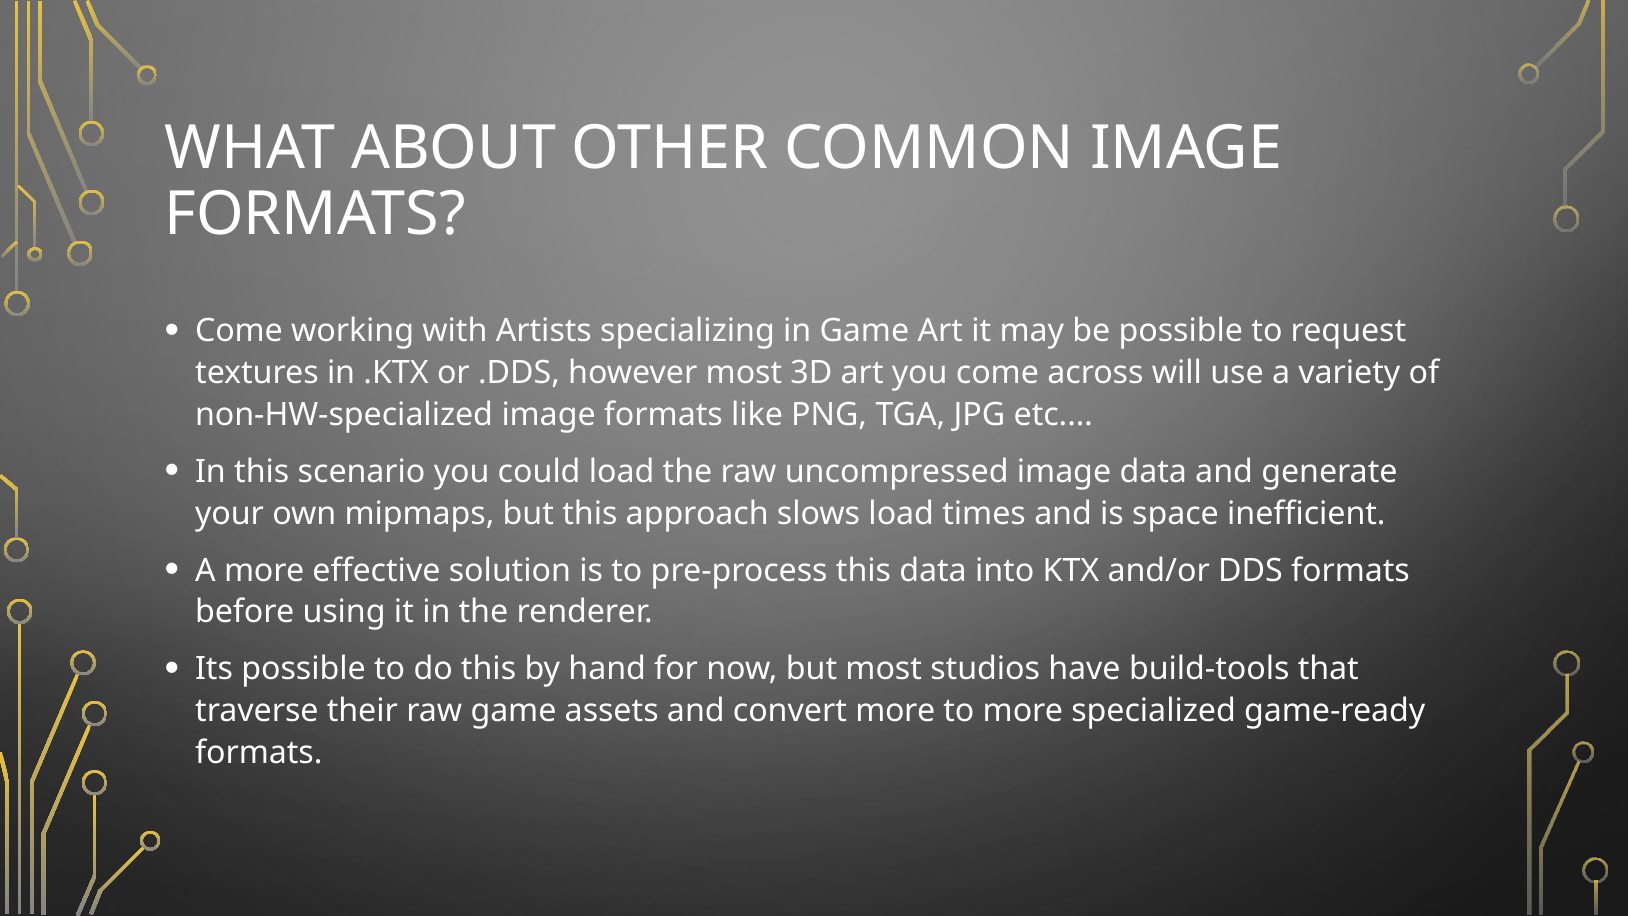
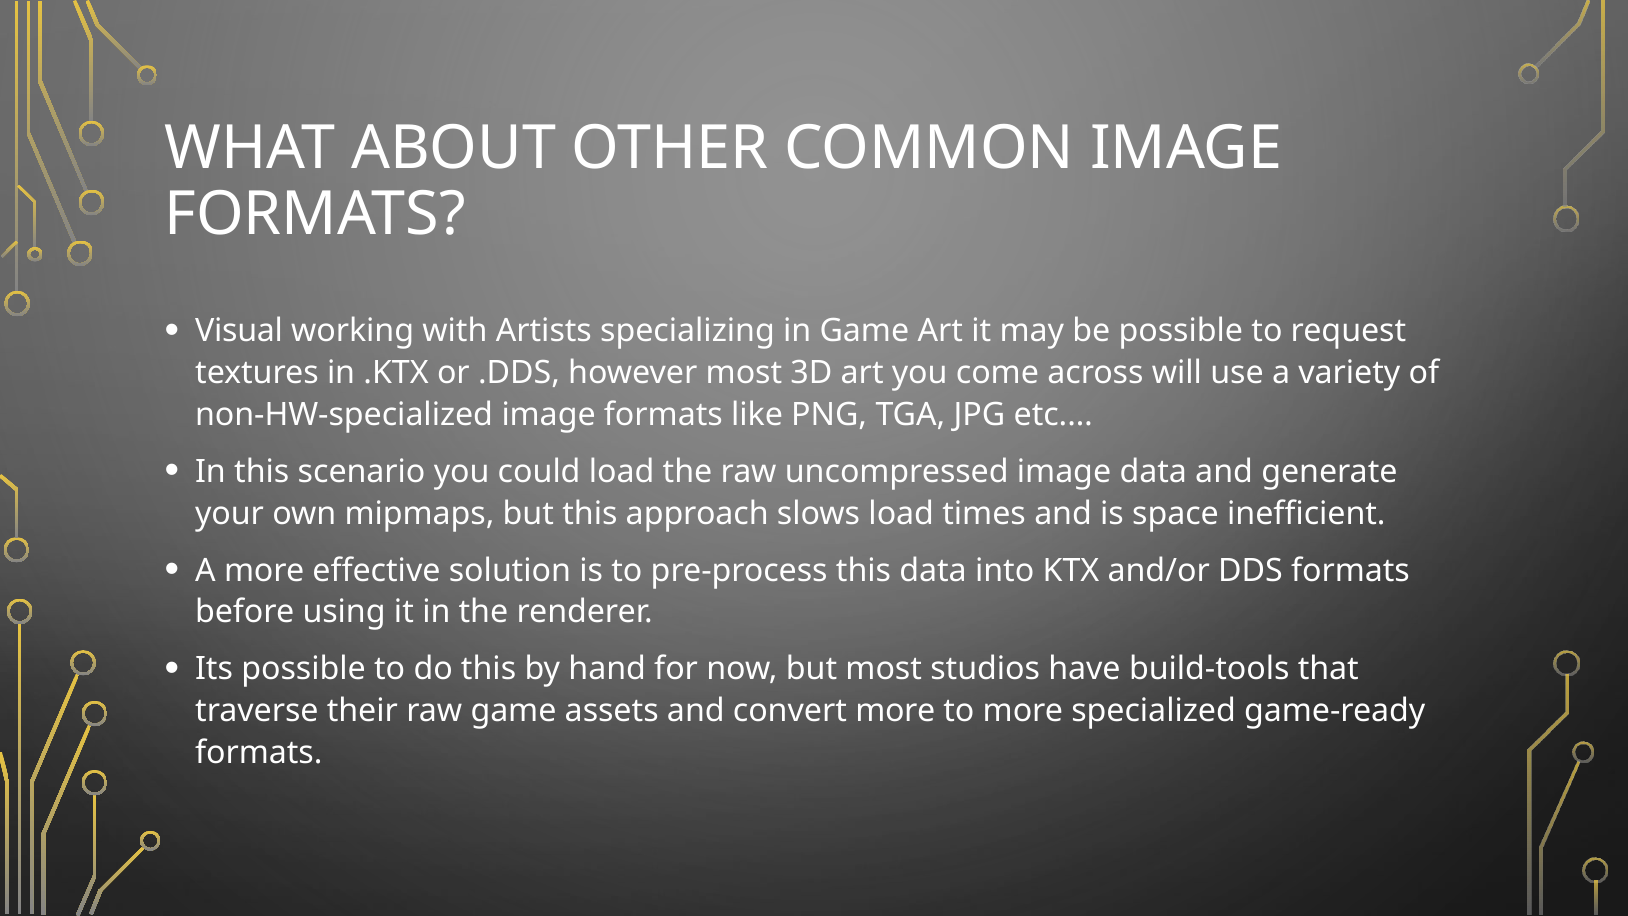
Come at (239, 331): Come -> Visual
